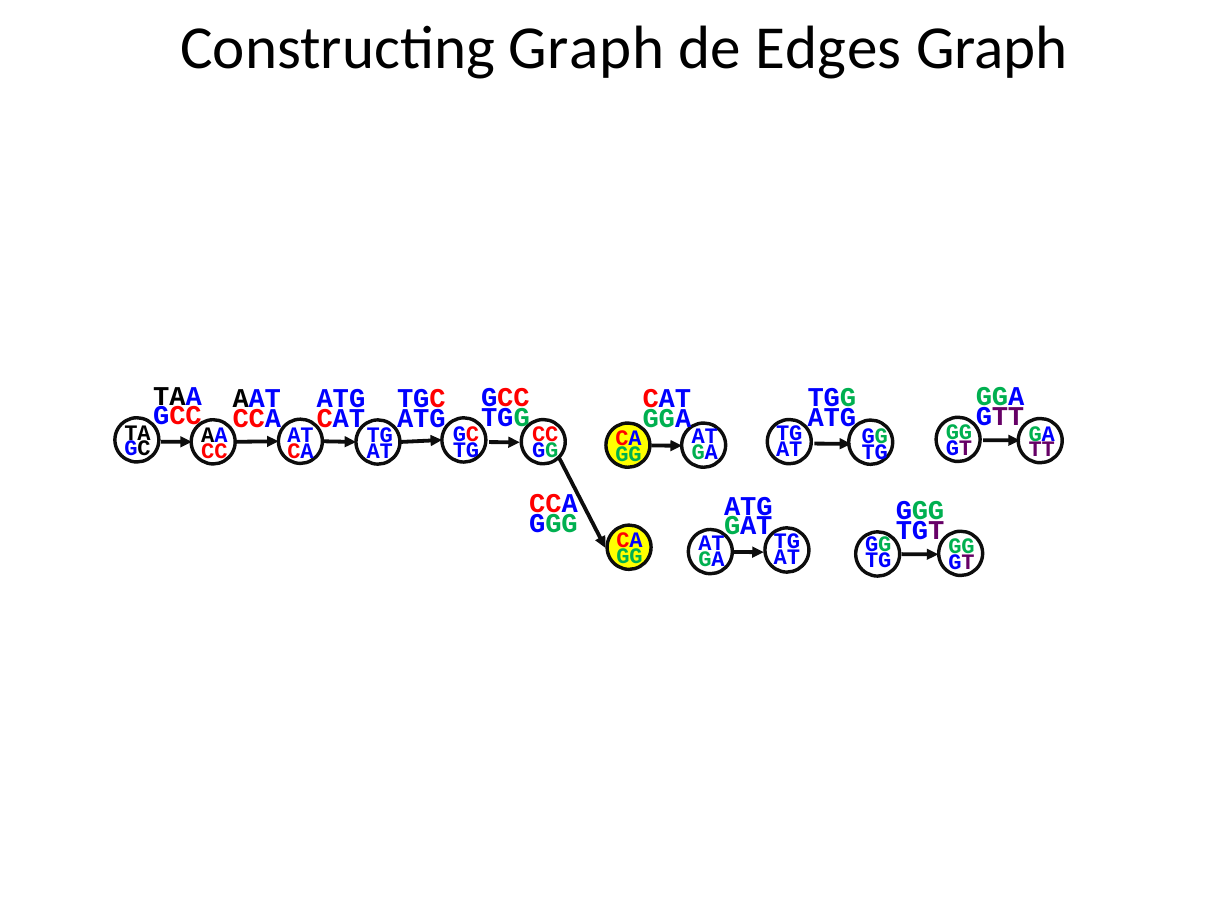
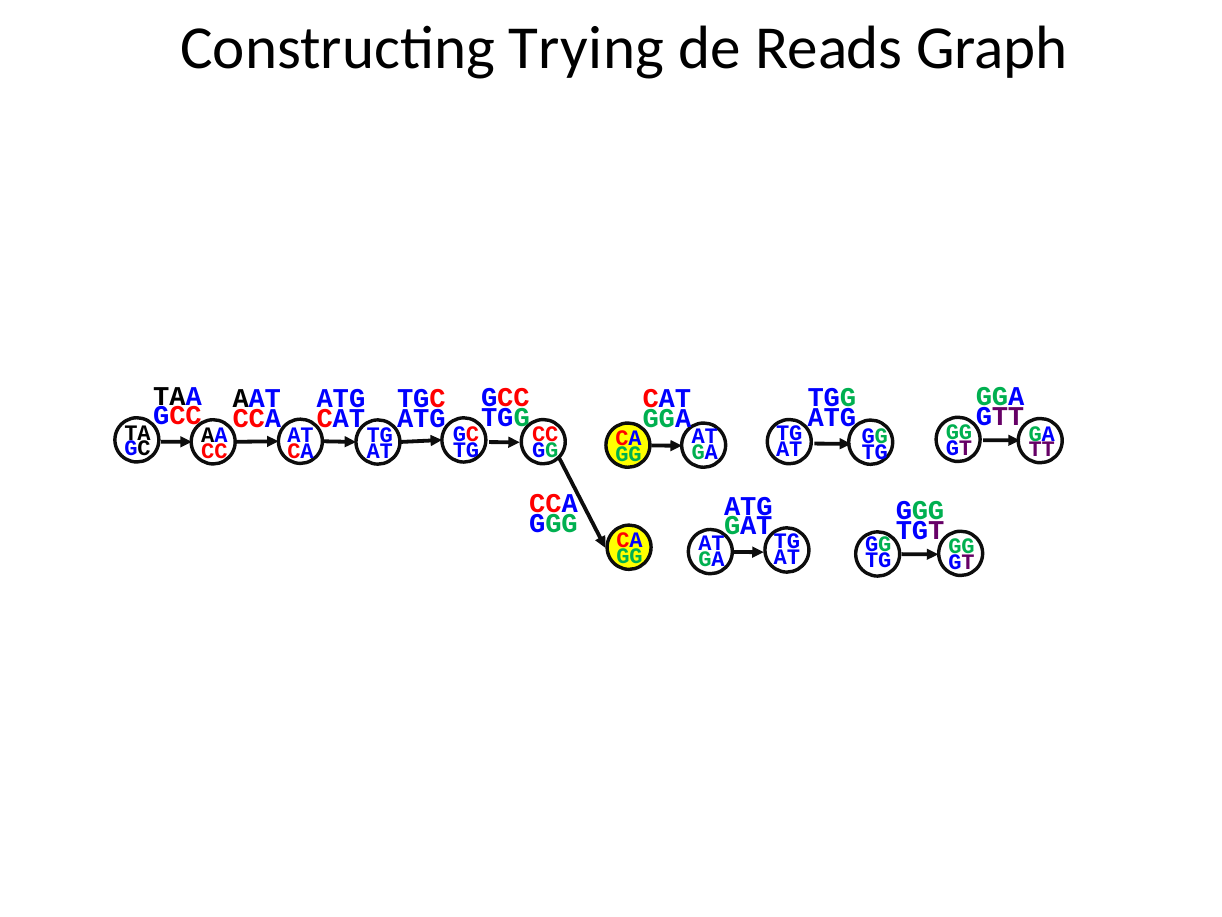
Constructing Graph: Graph -> Trying
Edges: Edges -> Reads
